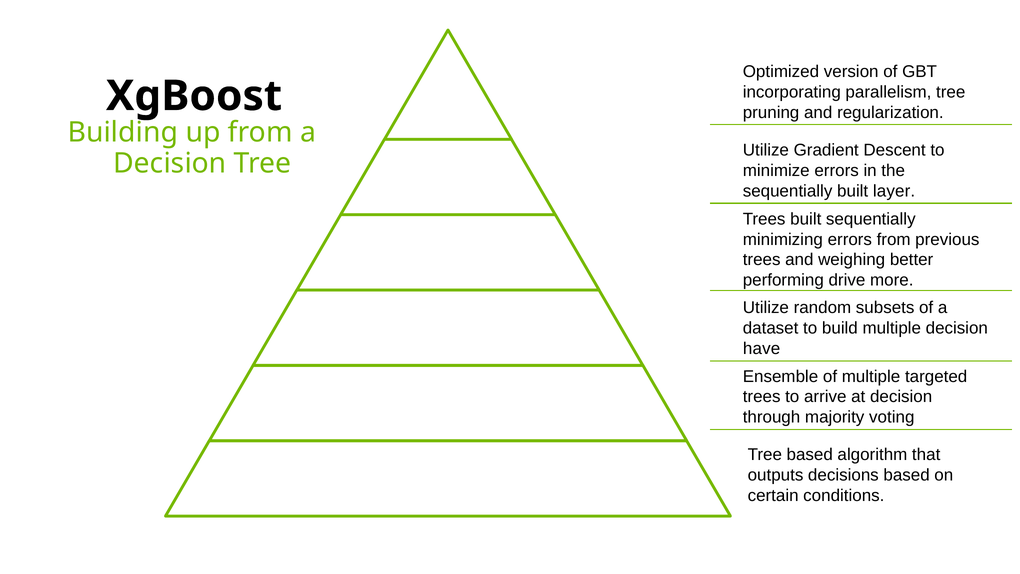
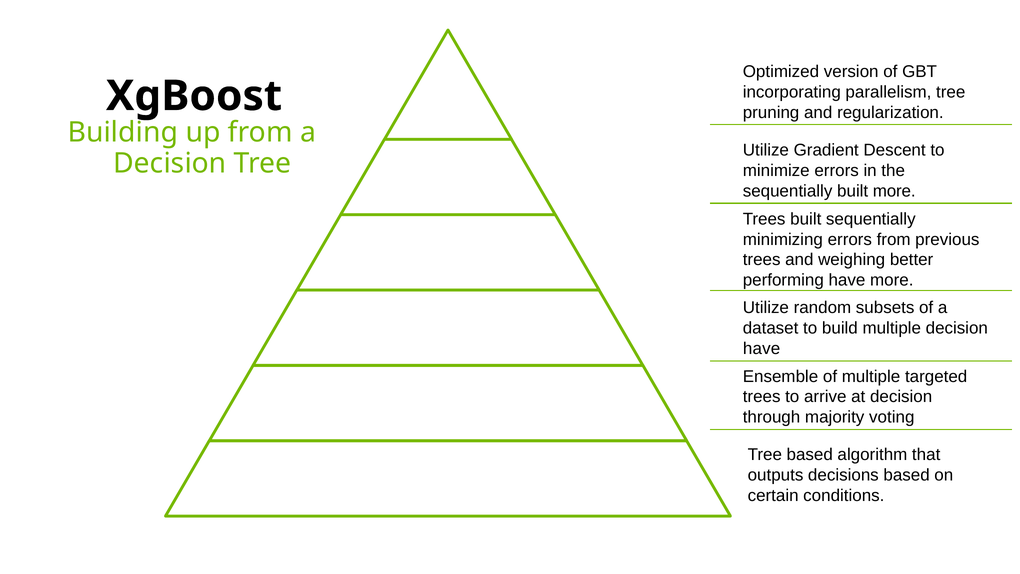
built layer: layer -> more
performing drive: drive -> have
